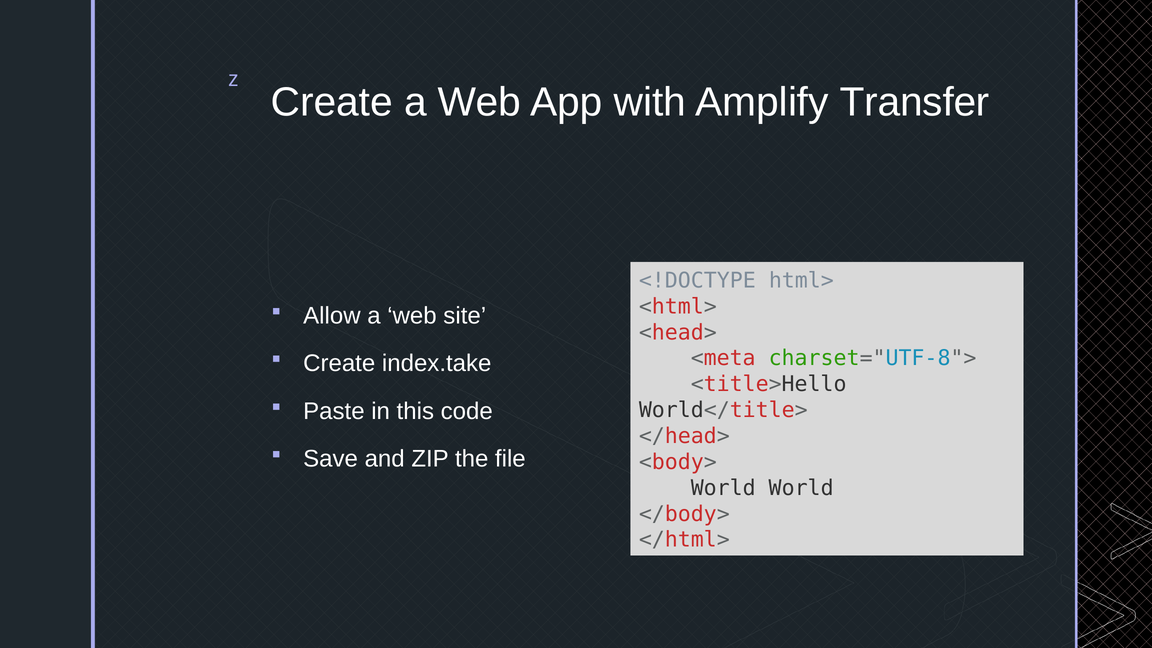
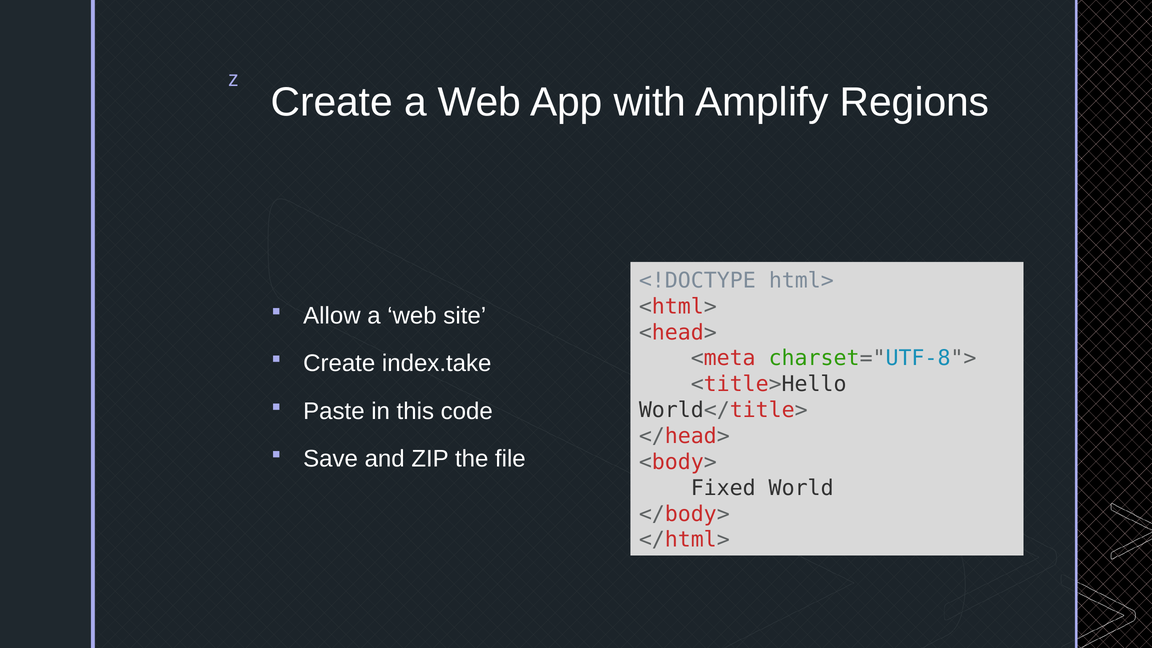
Transfer: Transfer -> Regions
World at (723, 488): World -> Fixed
